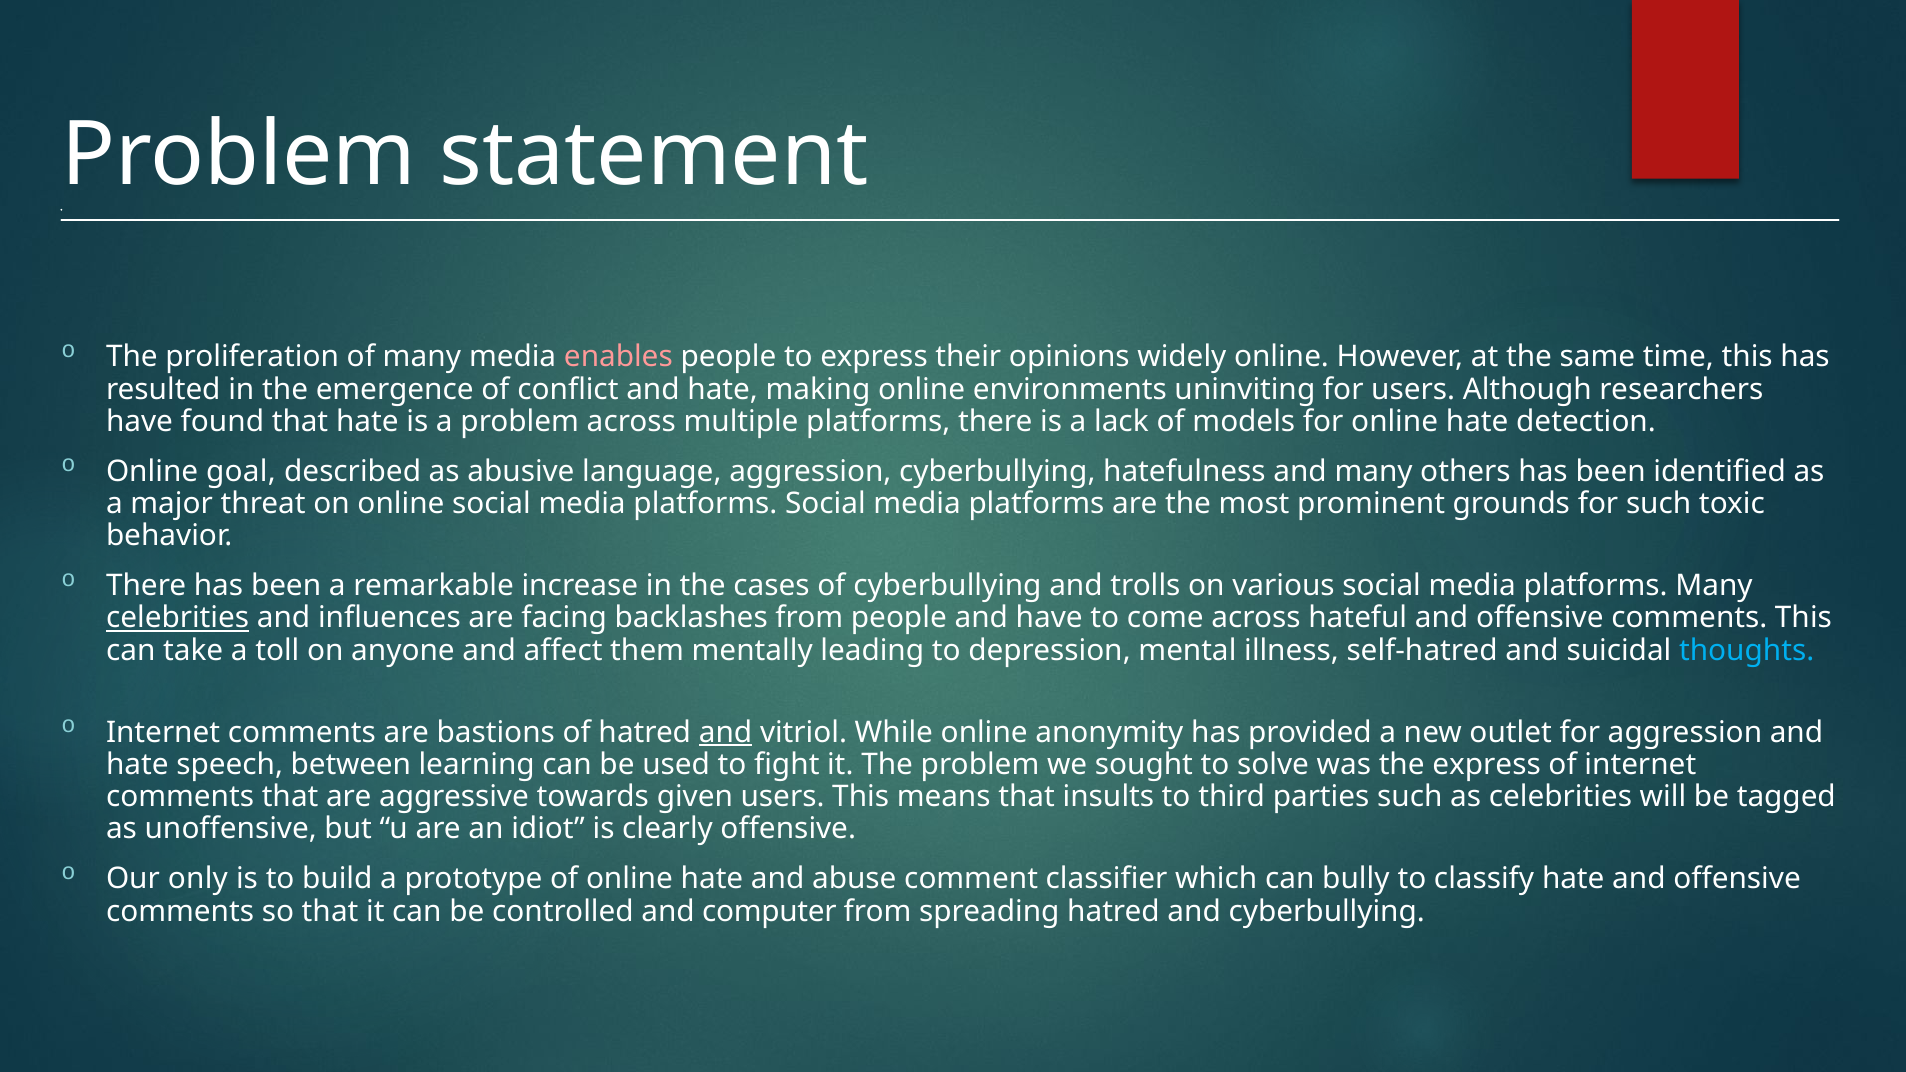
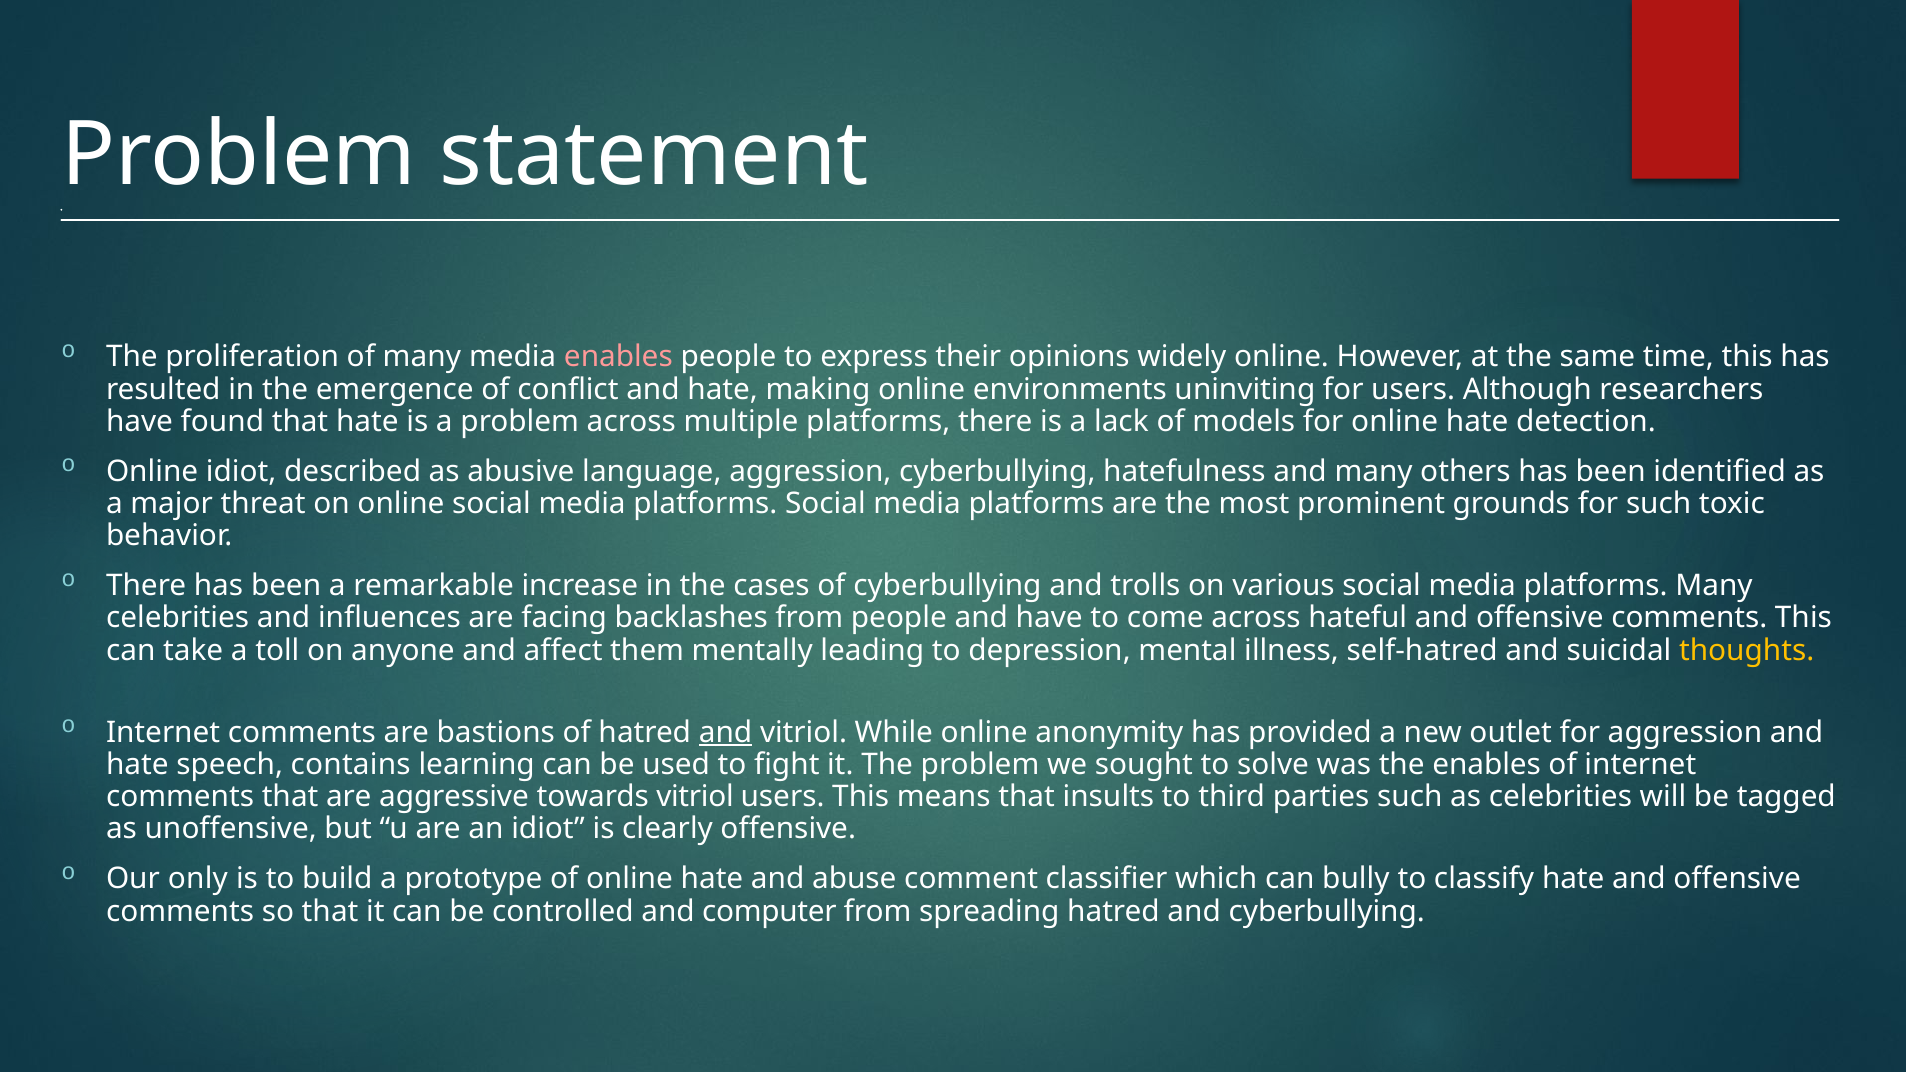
Online goal: goal -> idiot
celebrities at (178, 618) underline: present -> none
thoughts colour: light blue -> yellow
between: between -> contains
the express: express -> enables
towards given: given -> vitriol
